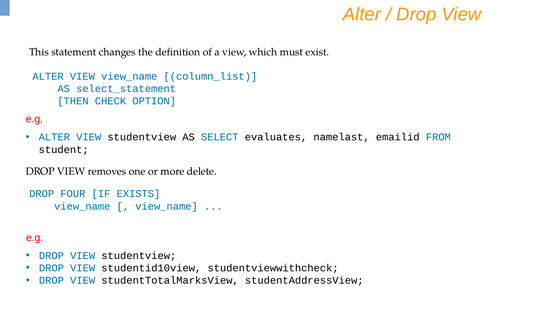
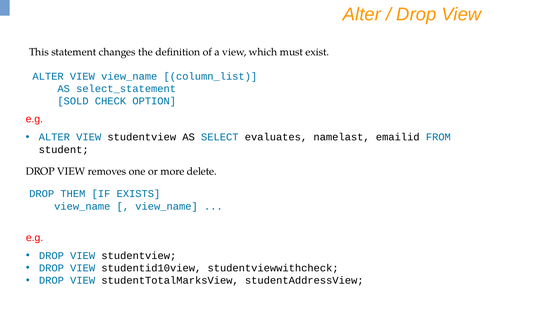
THEN: THEN -> SOLD
FOUR: FOUR -> THEM
